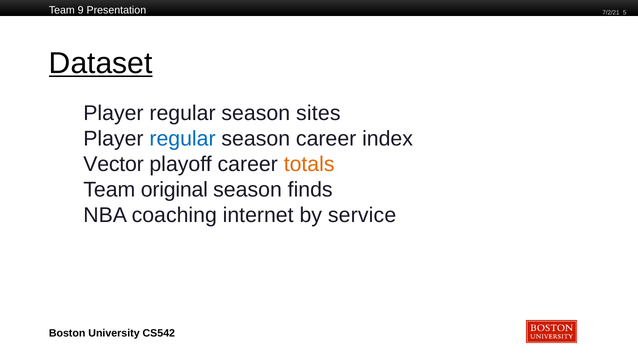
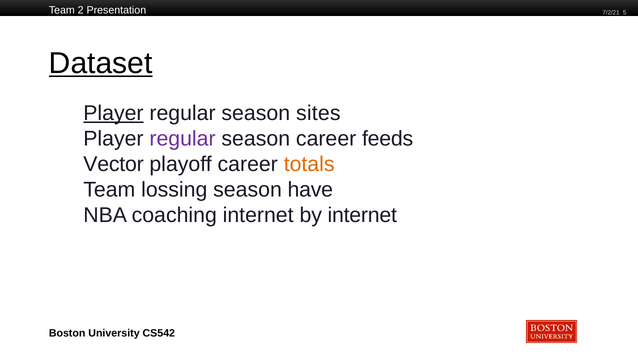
9: 9 -> 2
Player at (113, 113) underline: none -> present
regular at (183, 139) colour: blue -> purple
index: index -> feeds
original: original -> lossing
finds: finds -> have
by service: service -> internet
